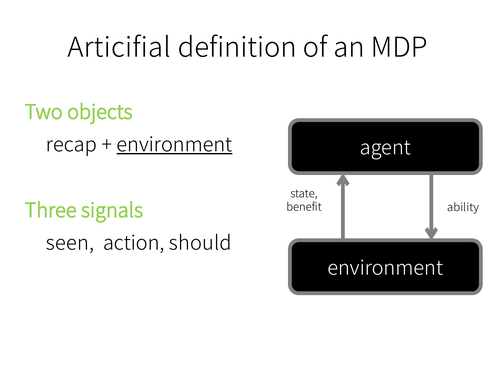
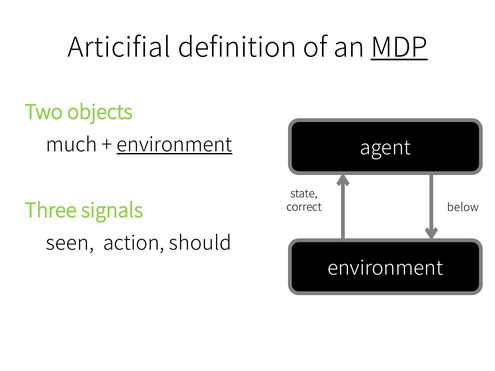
MDP underline: none -> present
recap: recap -> much
benefit: benefit -> correct
ability: ability -> below
